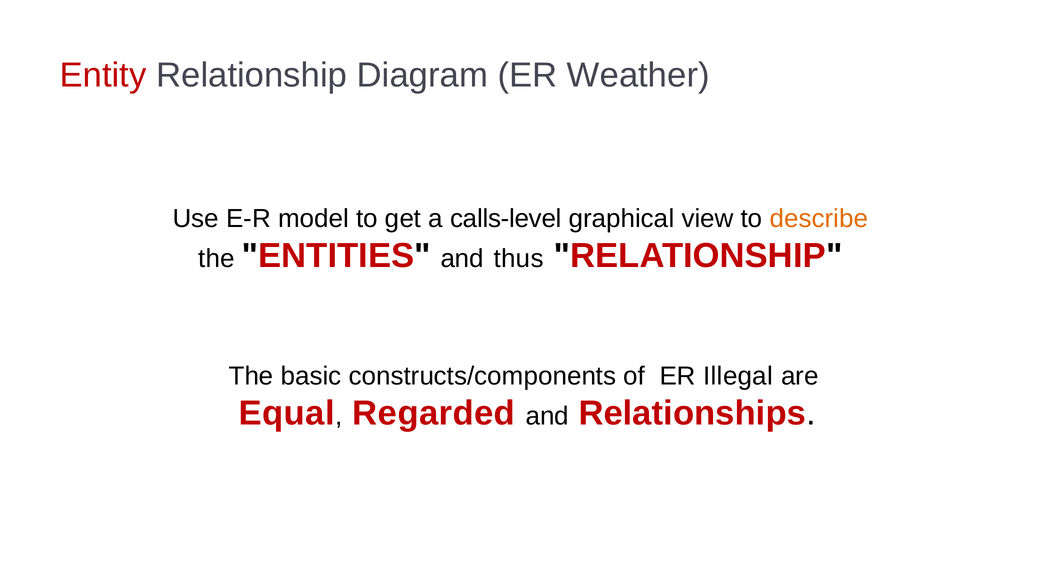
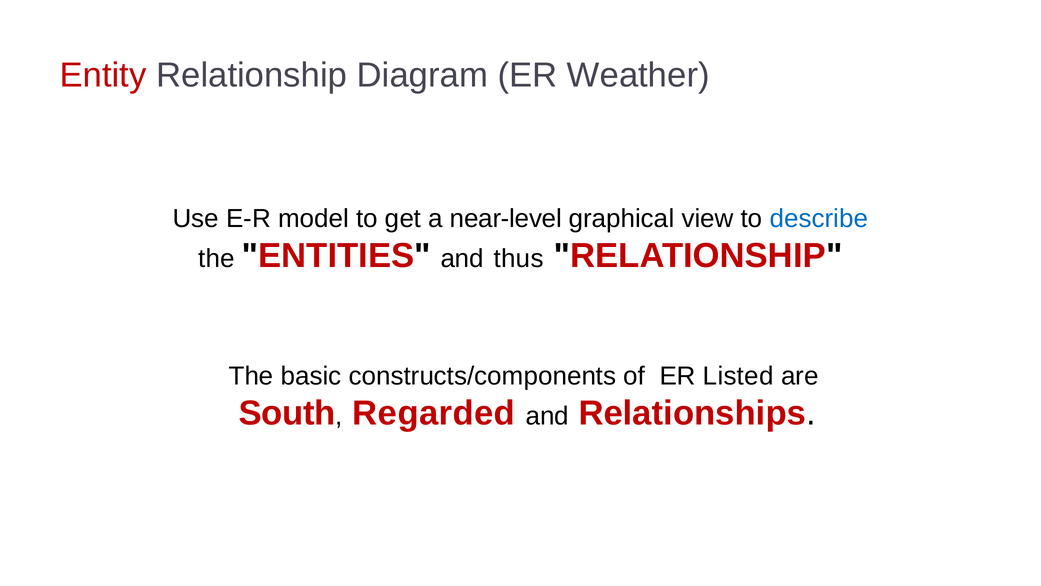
calls-level: calls-level -> near-level
describe colour: orange -> blue
Illegal: Illegal -> Listed
Equal: Equal -> South
